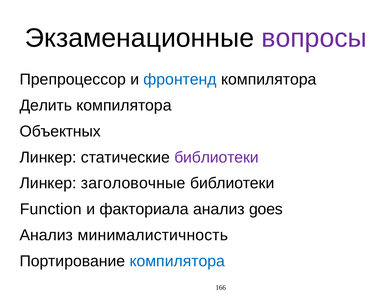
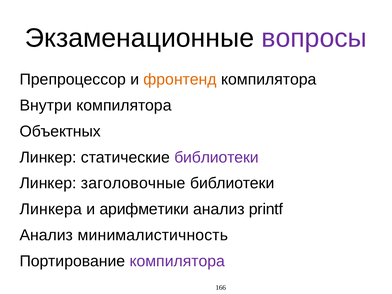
фронтенд colour: blue -> orange
Делить: Делить -> Внутри
Function: Function -> Линкера
факториала: факториала -> арифметики
goes: goes -> printf
компилятора at (177, 261) colour: blue -> purple
